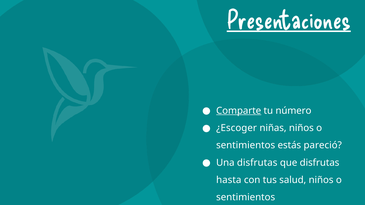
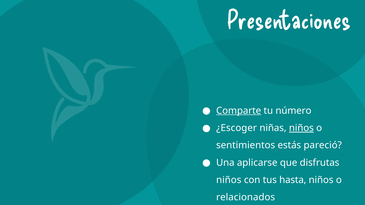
Presentaciones underline: present -> none
niños at (301, 128) underline: none -> present
Una disfrutas: disfrutas -> aplicarse
hasta at (229, 180): hasta -> niños
salud: salud -> hasta
sentimientos at (246, 198): sentimientos -> relacionados
